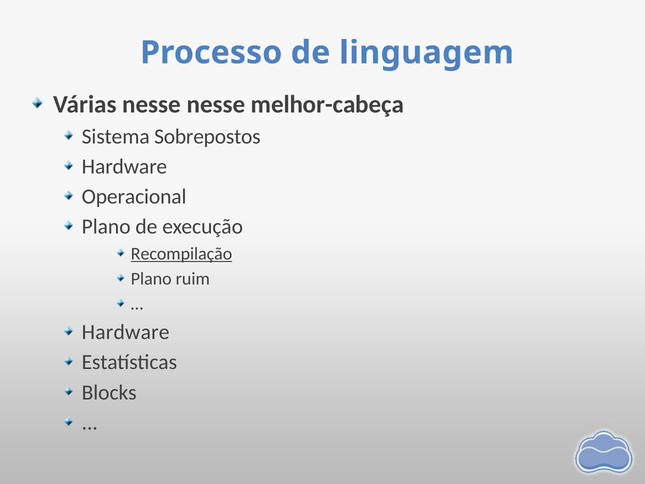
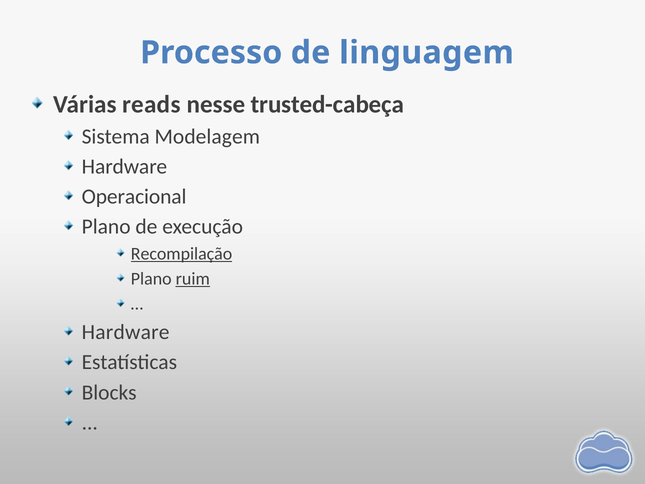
Várias nesse: nesse -> reads
melhor-cabeça: melhor-cabeça -> trusted-cabeça
Sobrepostos: Sobrepostos -> Modelagem
ruim underline: none -> present
